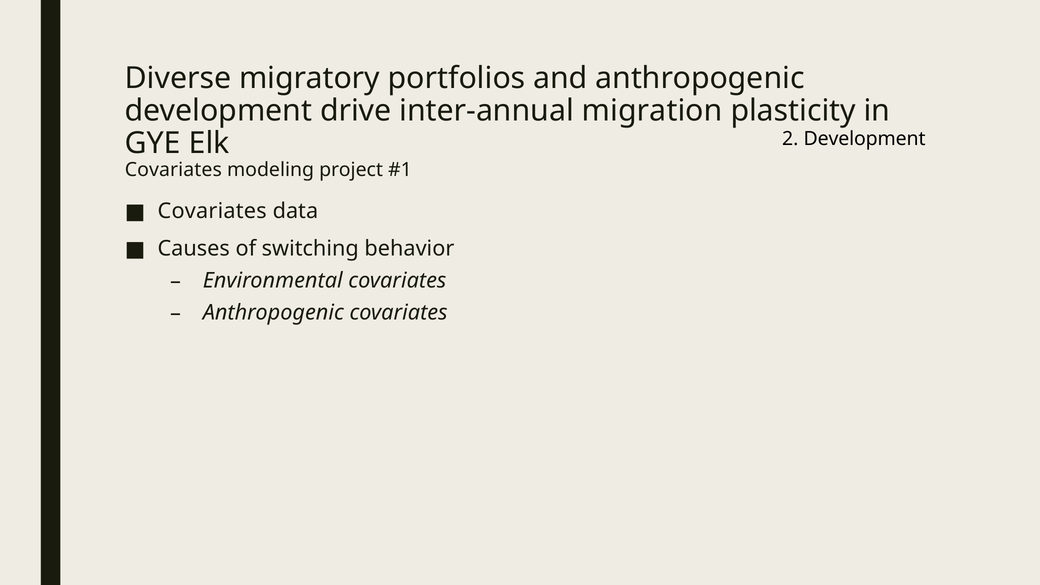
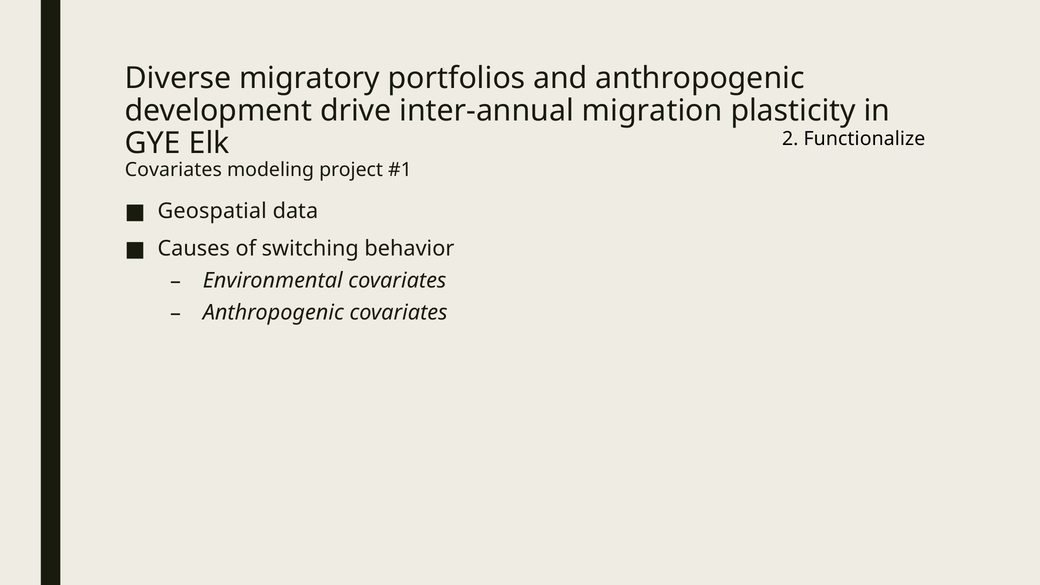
2 Development: Development -> Functionalize
Covariates at (212, 211): Covariates -> Geospatial
